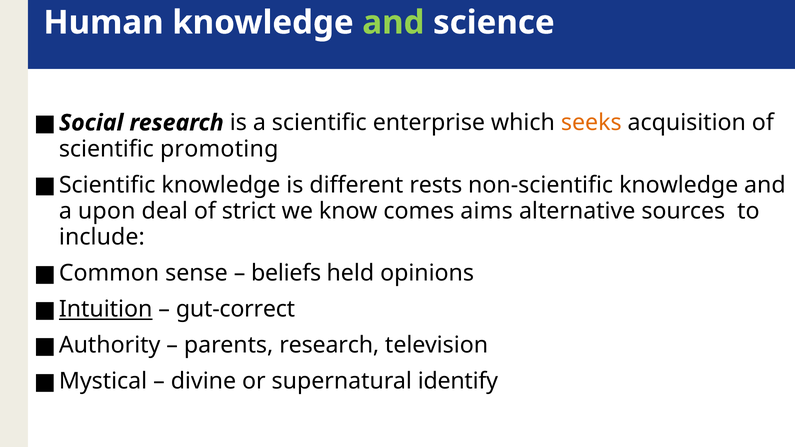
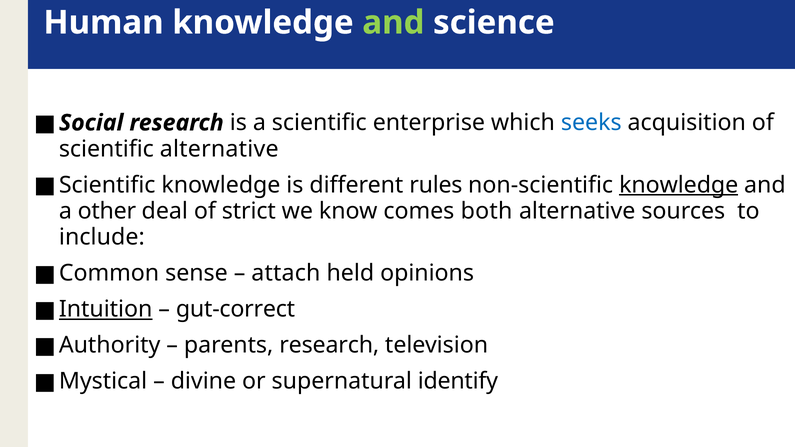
seeks colour: orange -> blue
scientific promoting: promoting -> alternative
rests: rests -> rules
knowledge at (679, 185) underline: none -> present
upon: upon -> other
aims: aims -> both
beliefs: beliefs -> attach
